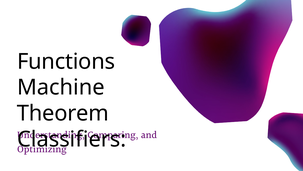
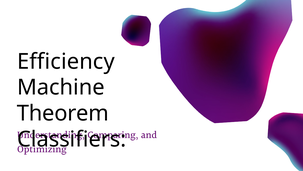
Functions: Functions -> Efficiency
